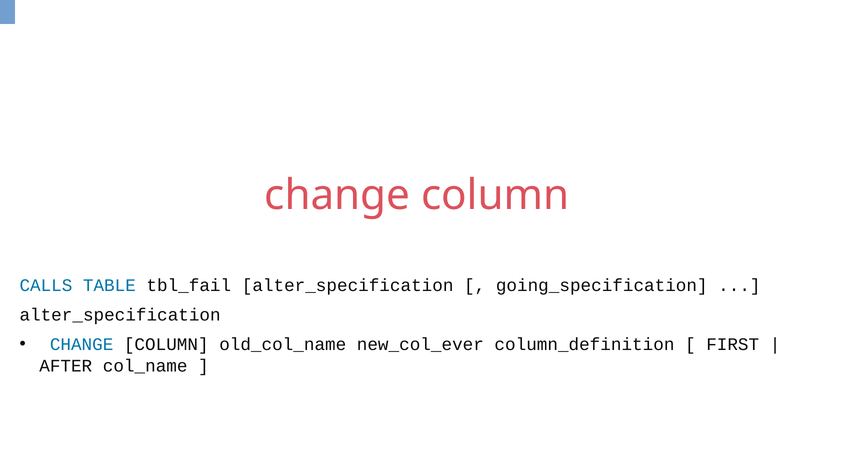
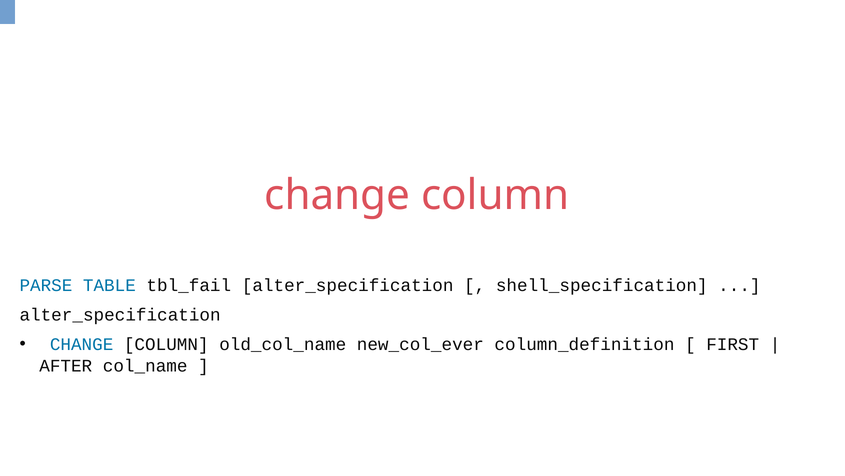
CALLS: CALLS -> PARSE
going_specification: going_specification -> shell_specification
